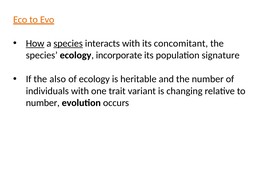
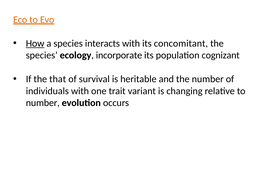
species at (68, 43) underline: present -> none
signature: signature -> cognizant
also: also -> that
of ecology: ecology -> survival
